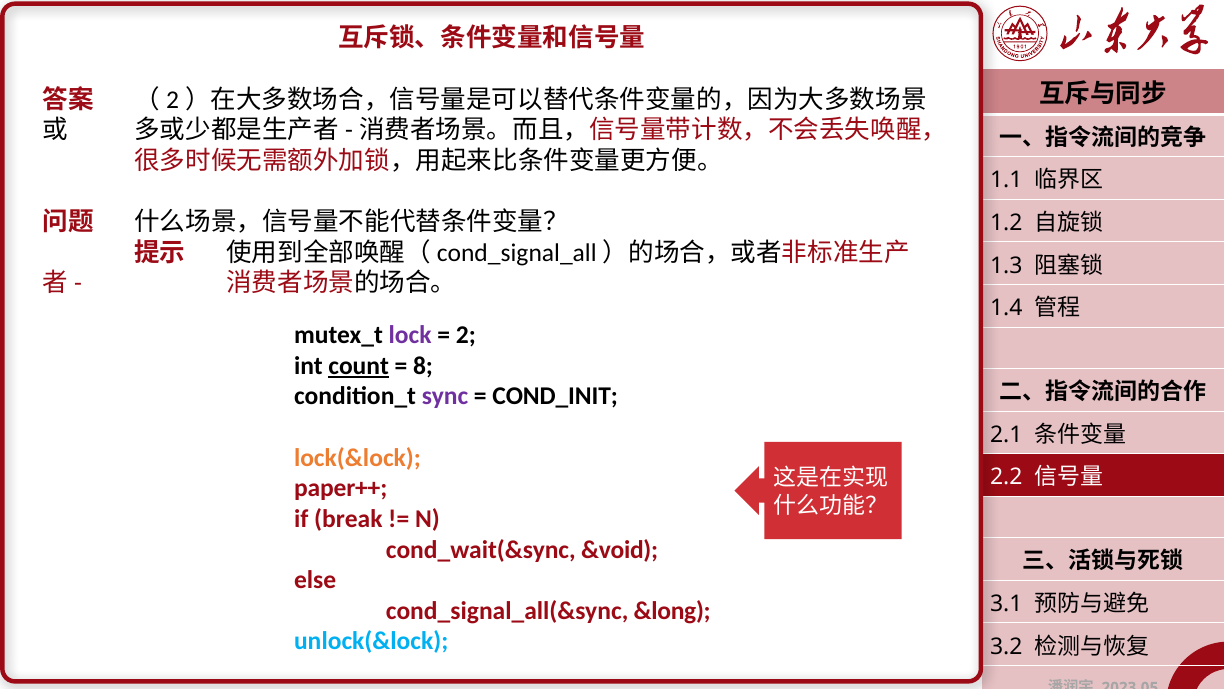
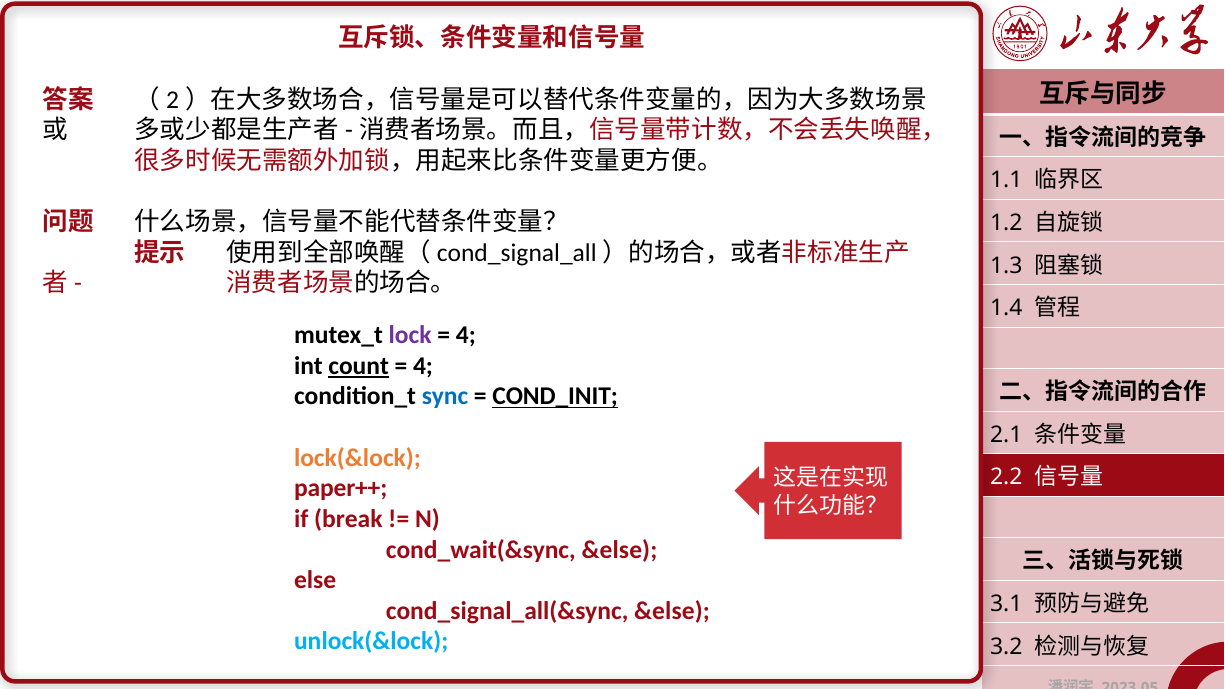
2 at (466, 335): 2 -> 4
8 at (423, 366): 8 -> 4
sync colour: purple -> blue
COND_INIT underline: none -> present
cond_wait(&sync &void: &void -> &else
cond_signal_all(&sync &long: &long -> &else
